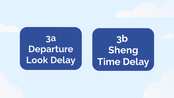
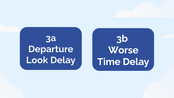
Sheng: Sheng -> Worse
